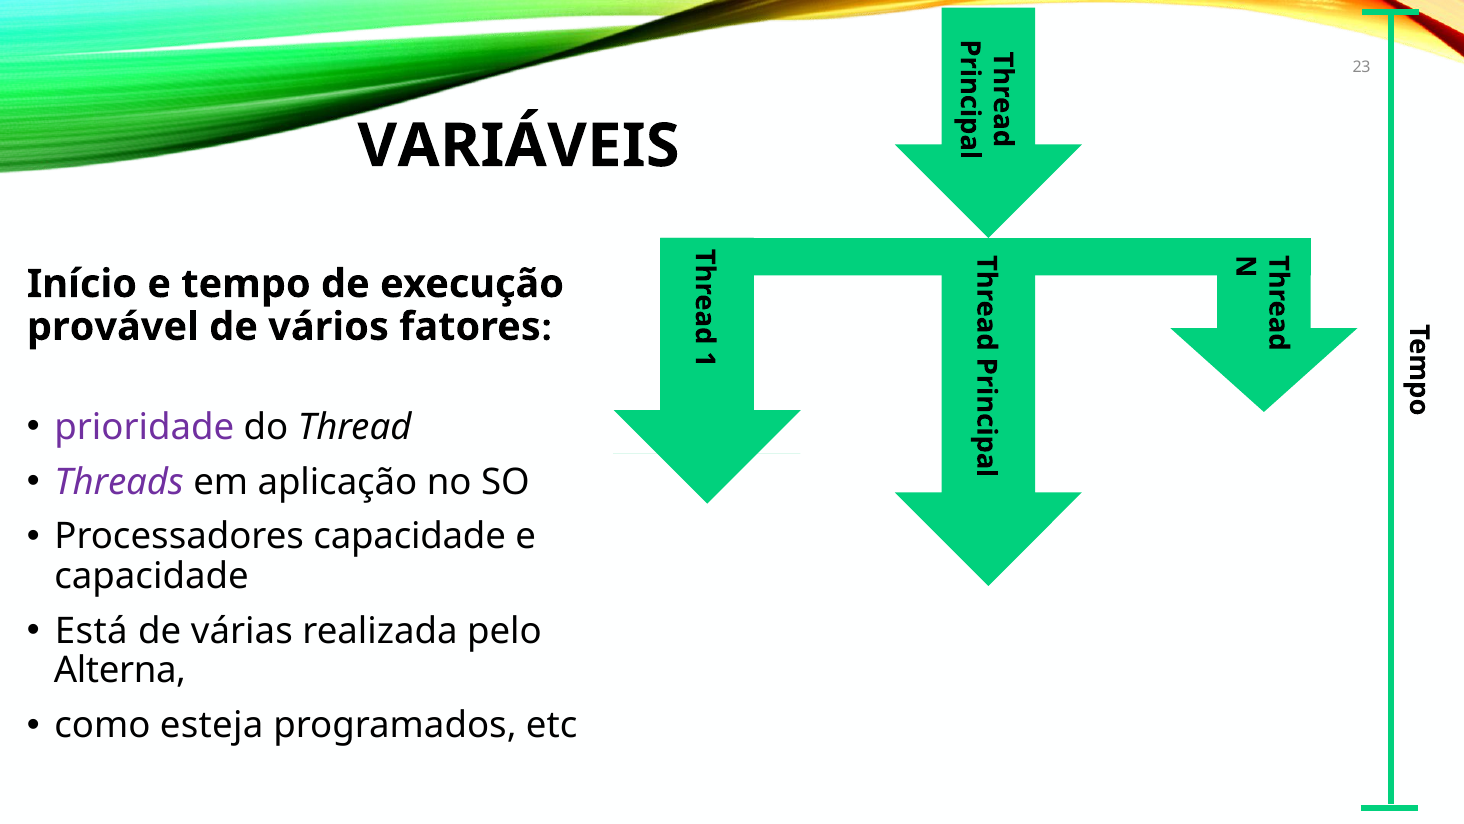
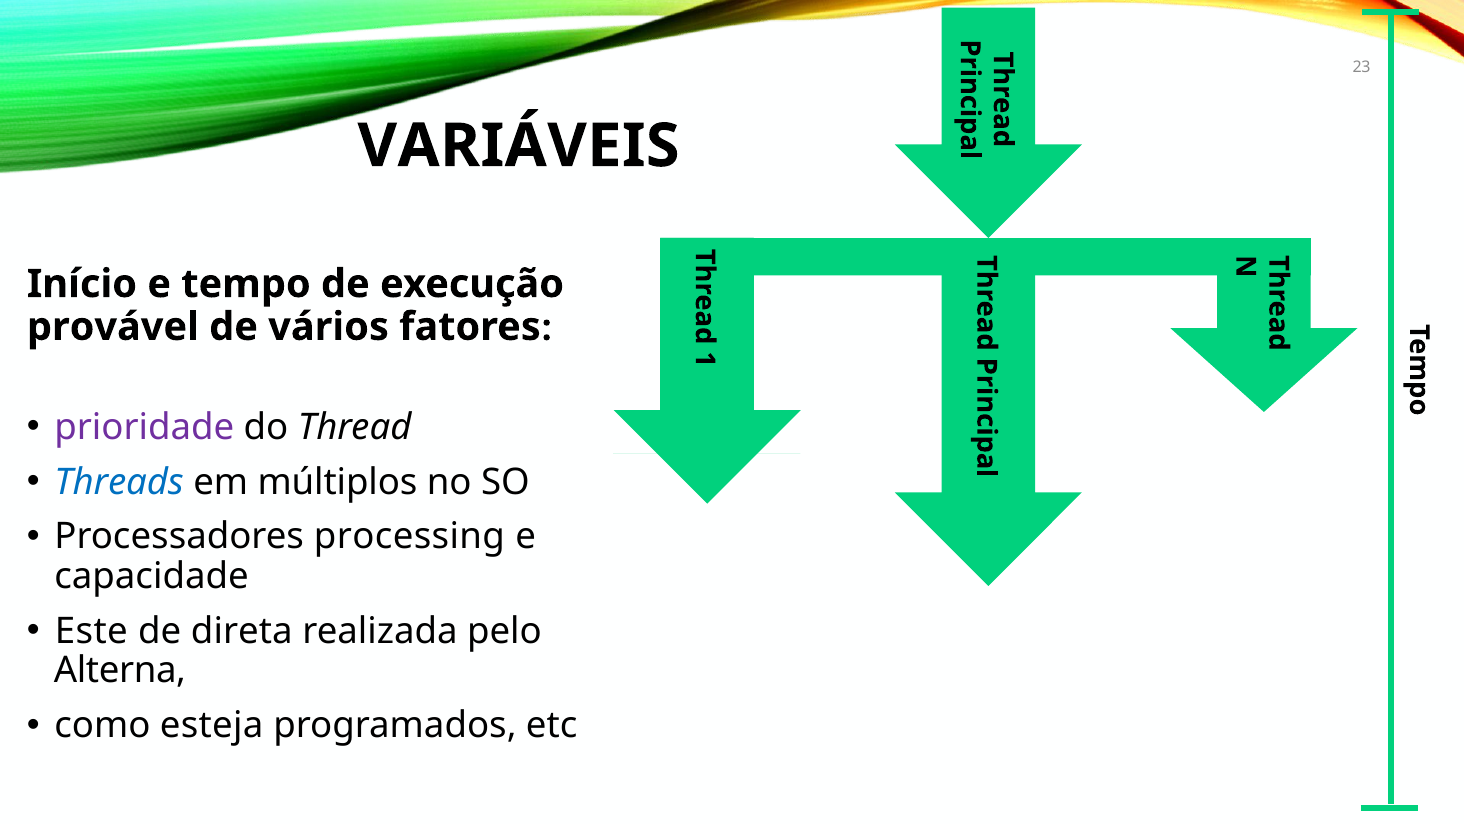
Threads colour: purple -> blue
aplicação: aplicação -> múltiplos
Processadores capacidade: capacidade -> processing
Está: Está -> Este
várias: várias -> direta
